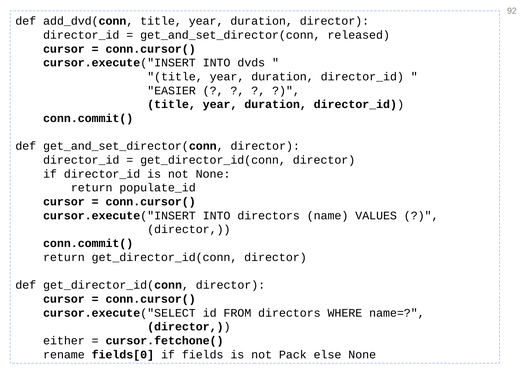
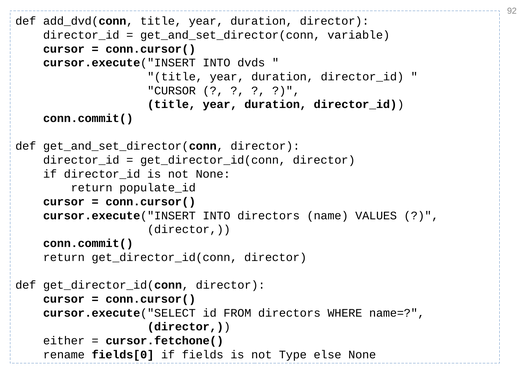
released: released -> variable
EASIER at (172, 91): EASIER -> CURSOR
Pack: Pack -> Type
